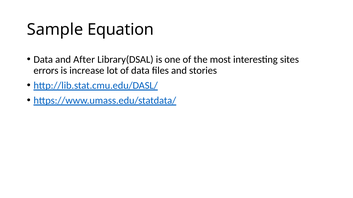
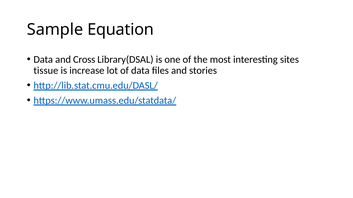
After: After -> Cross
errors: errors -> tissue
